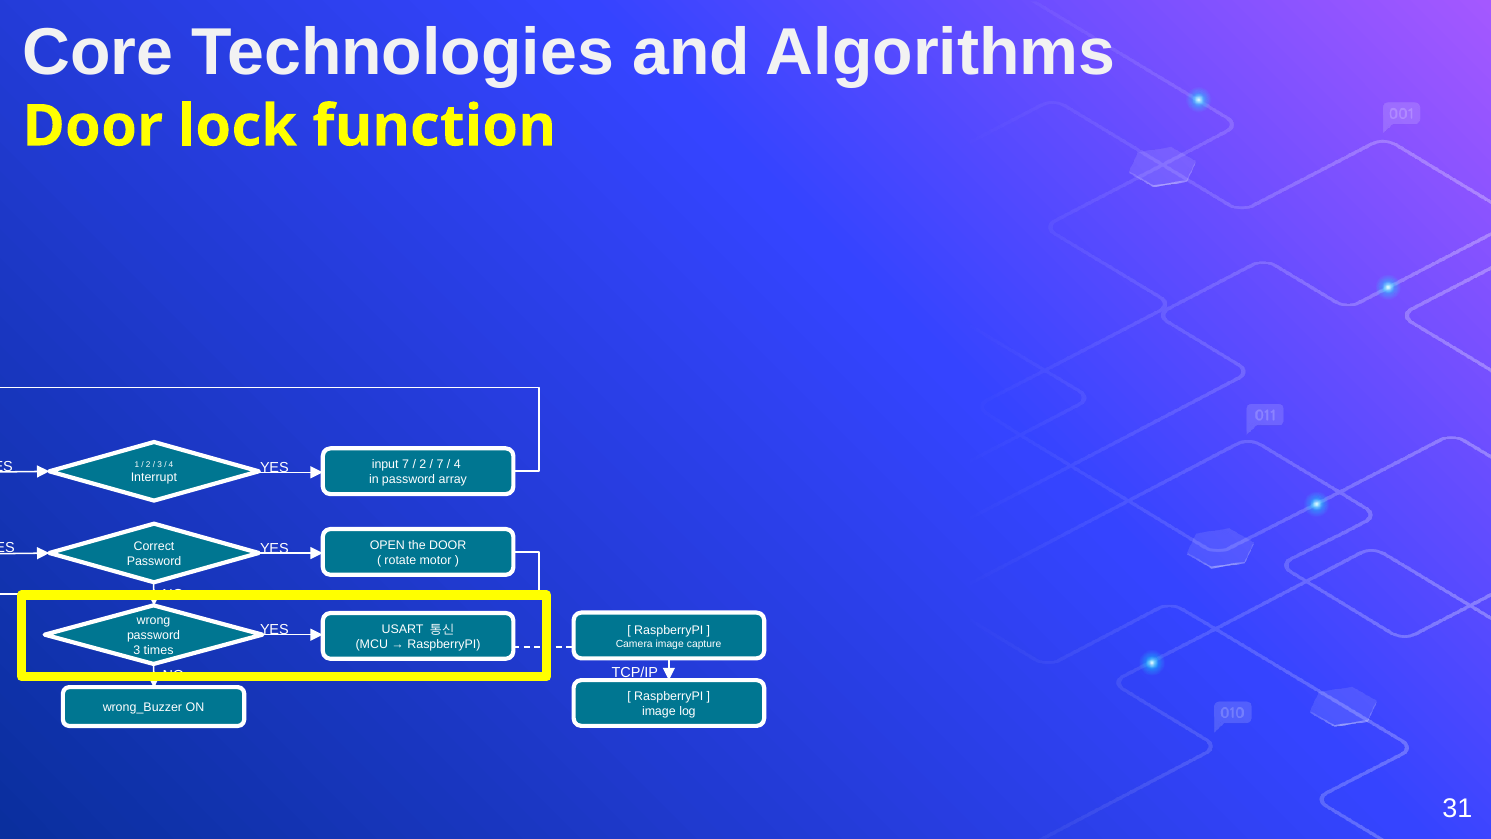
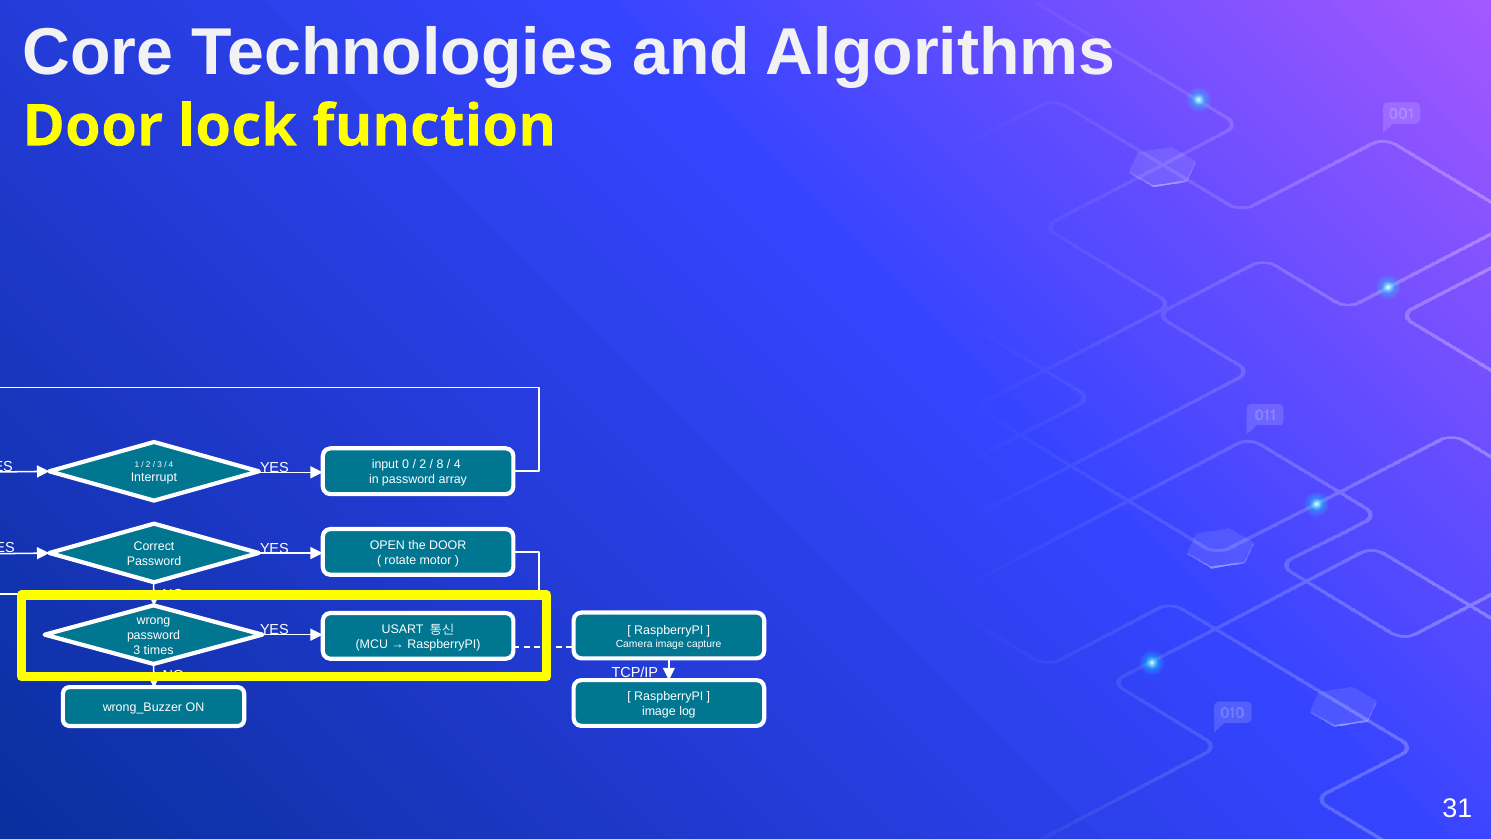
input 7: 7 -> 0
7 at (440, 464): 7 -> 8
